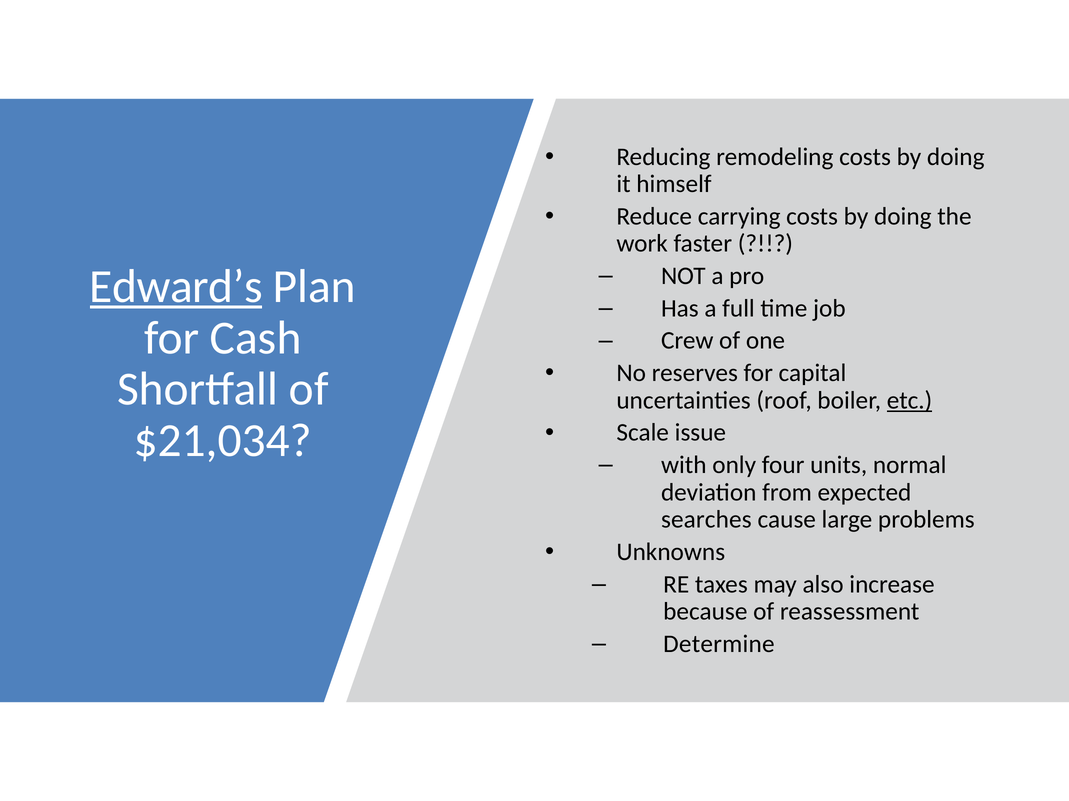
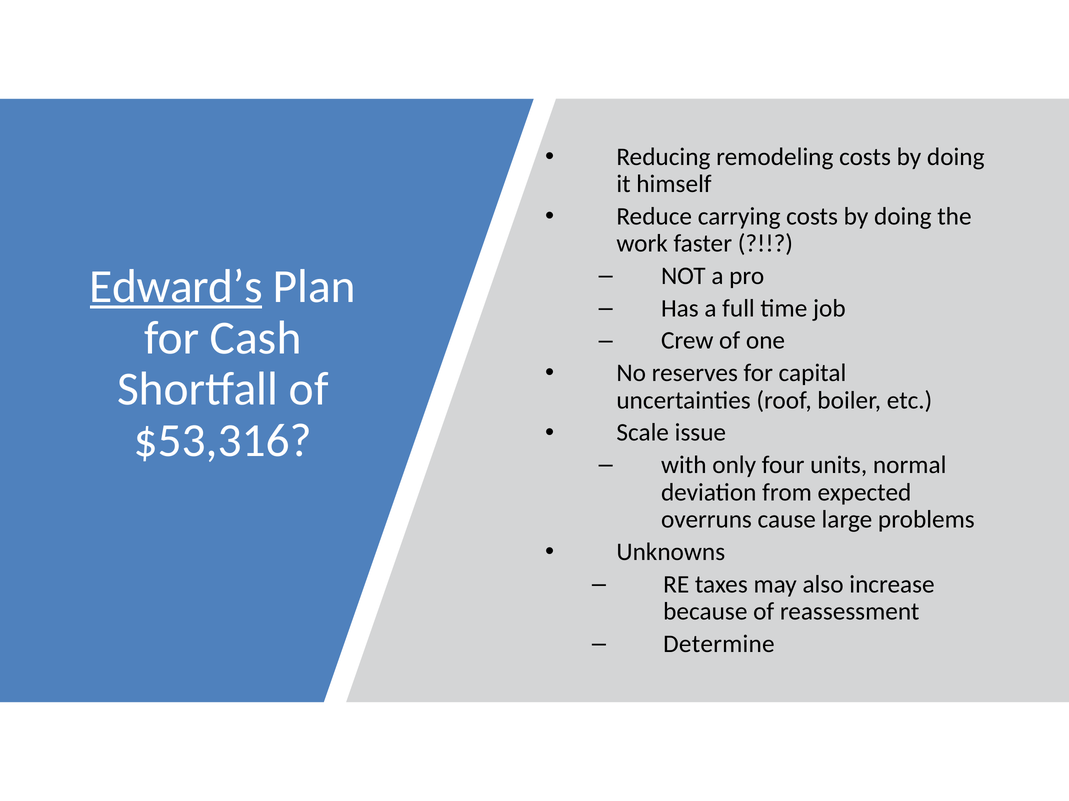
etc underline: present -> none
$21,034: $21,034 -> $53,316
searches: searches -> overruns
